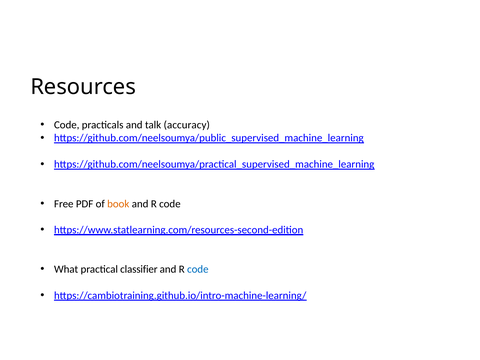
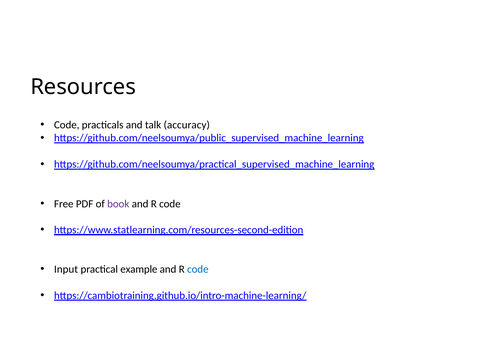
book colour: orange -> purple
What: What -> Input
classifier: classifier -> example
